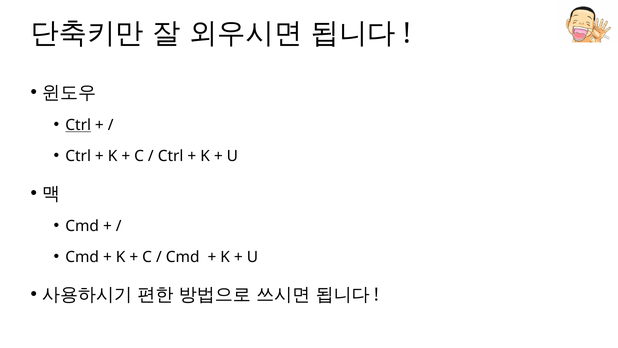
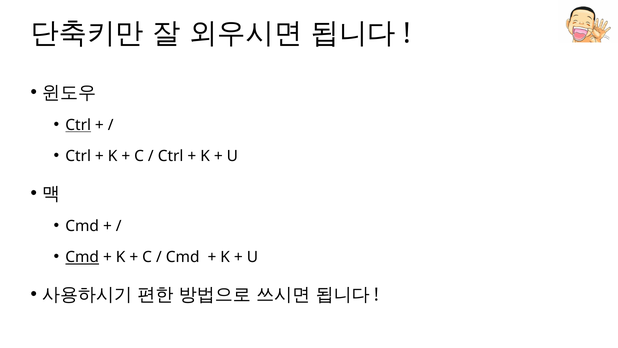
Cmd at (82, 257) underline: none -> present
